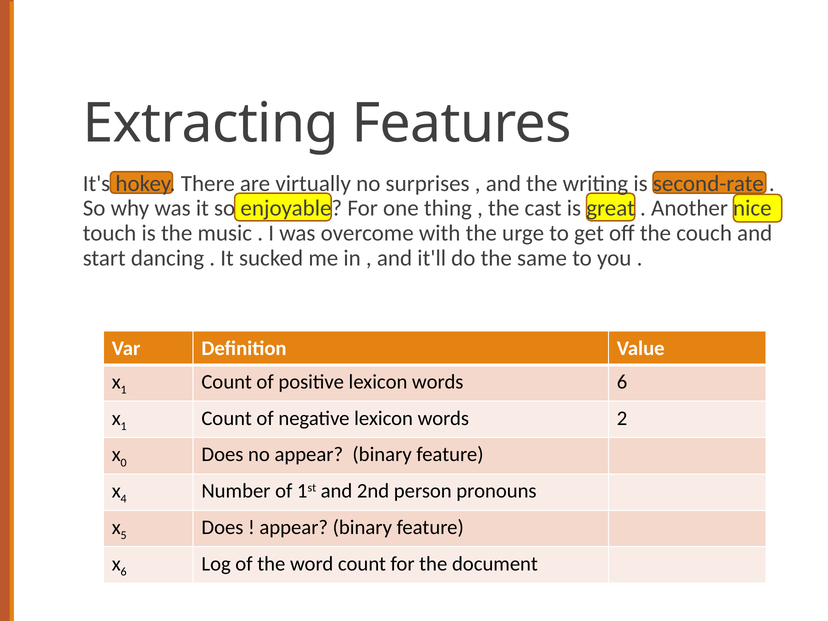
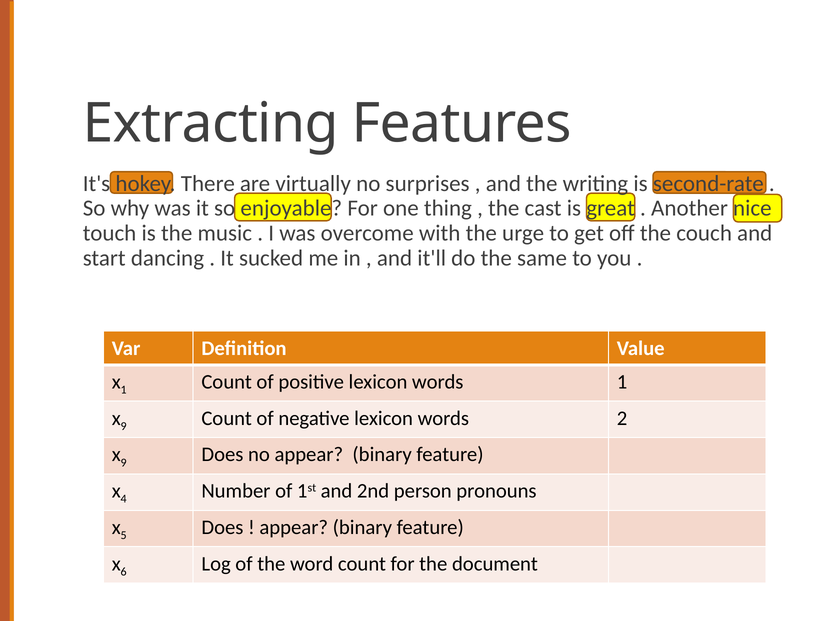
words 6: 6 -> 1
1 at (124, 426): 1 -> 9
0 at (124, 463): 0 -> 9
